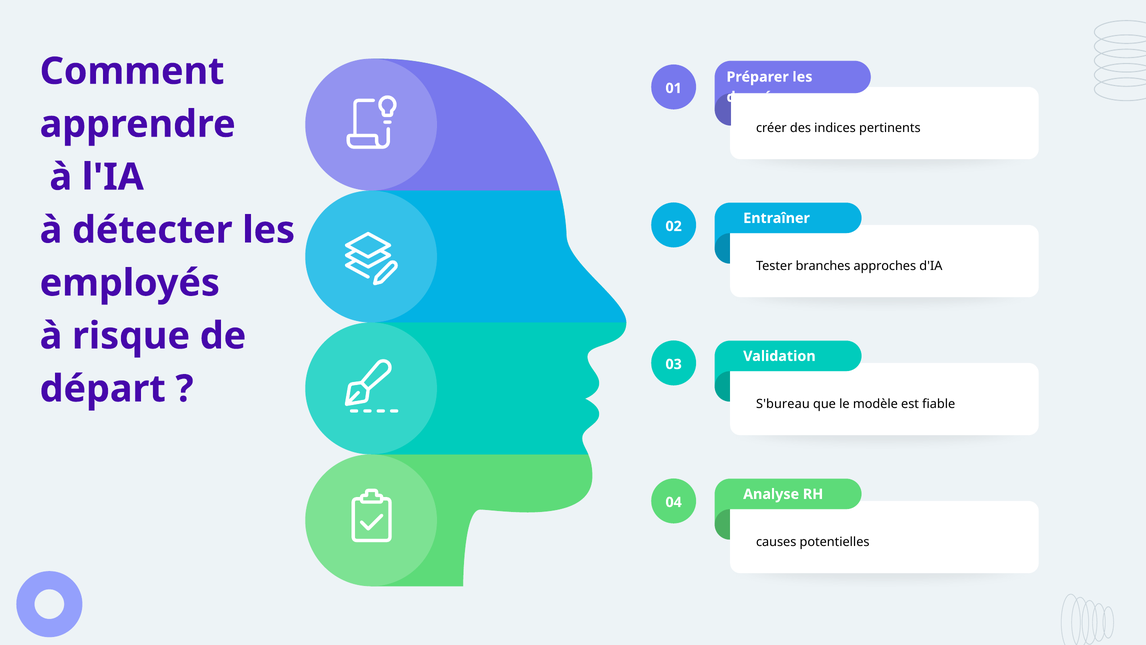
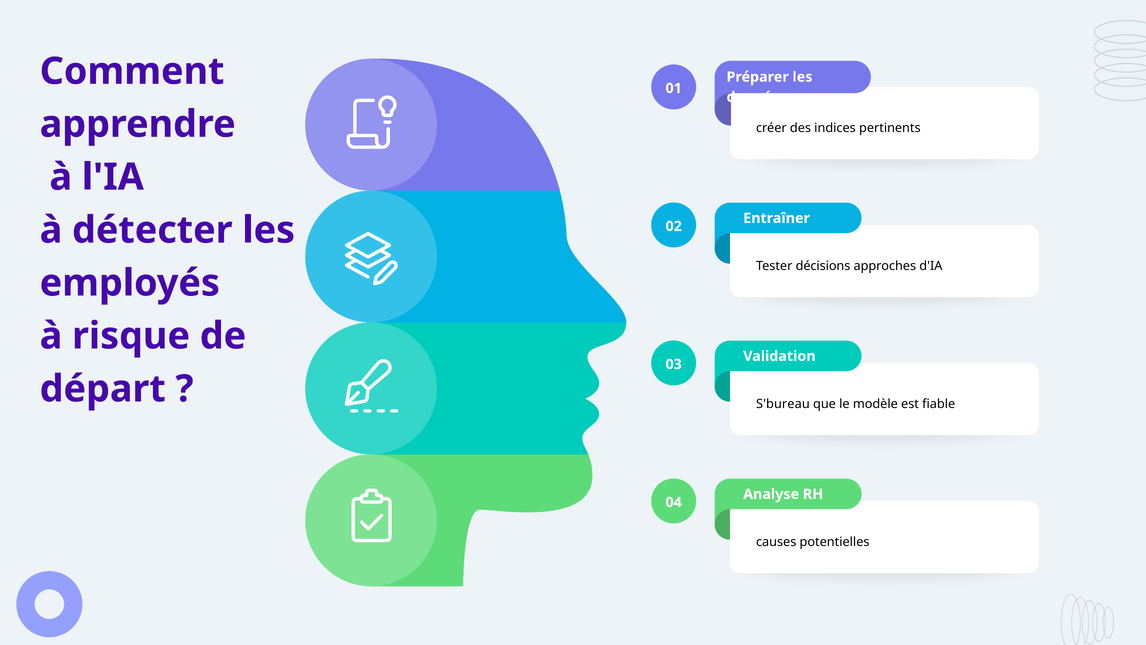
branches: branches -> décisions
